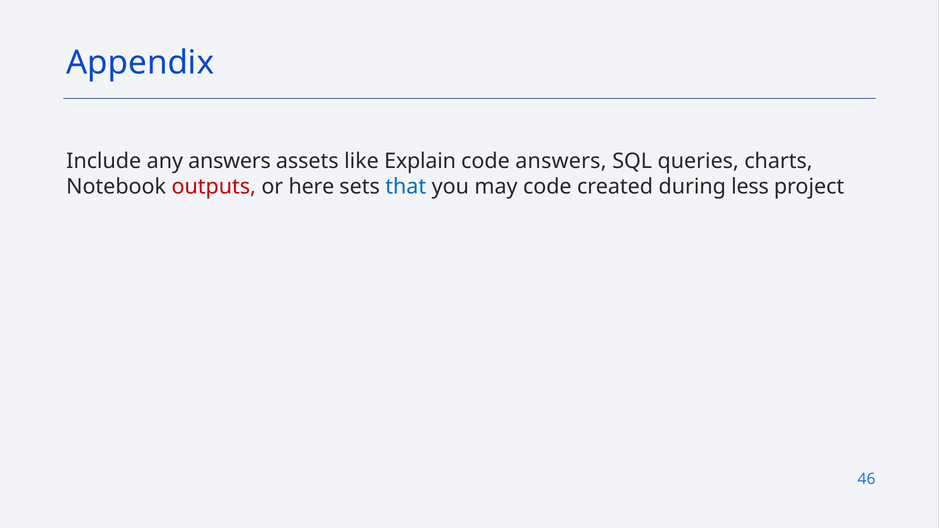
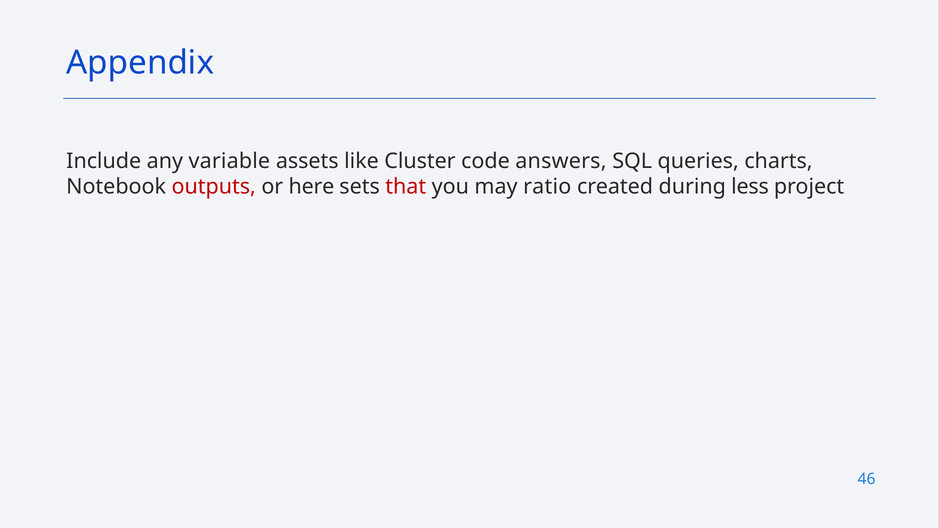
any answers: answers -> variable
Explain: Explain -> Cluster
that colour: blue -> red
may code: code -> ratio
